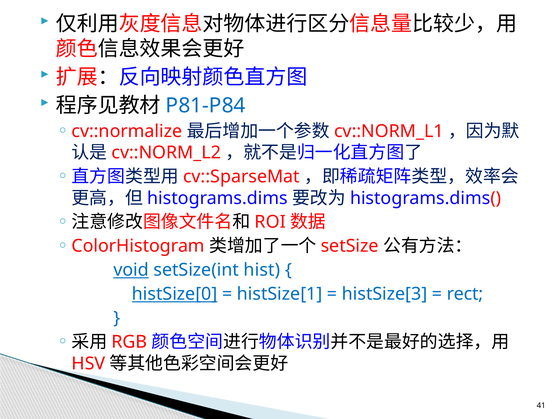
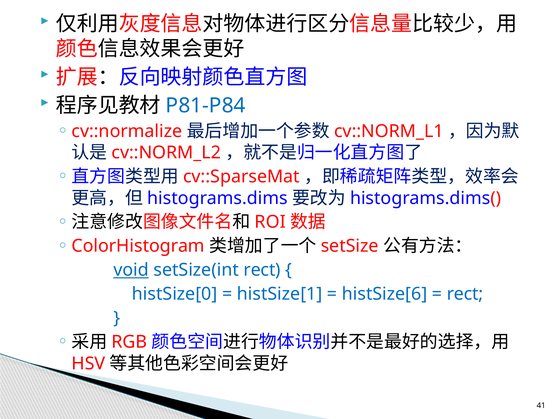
setSize(int hist: hist -> rect
histSize[0 underline: present -> none
histSize[3: histSize[3 -> histSize[6
